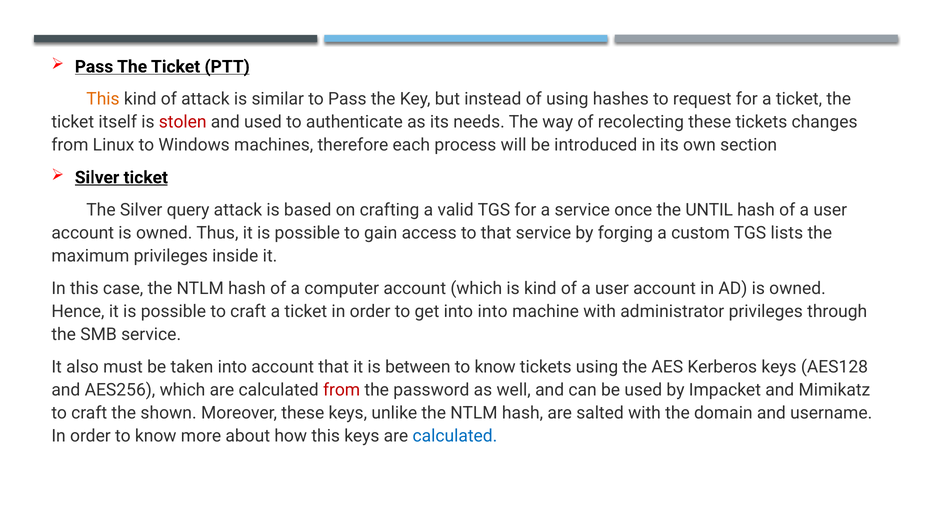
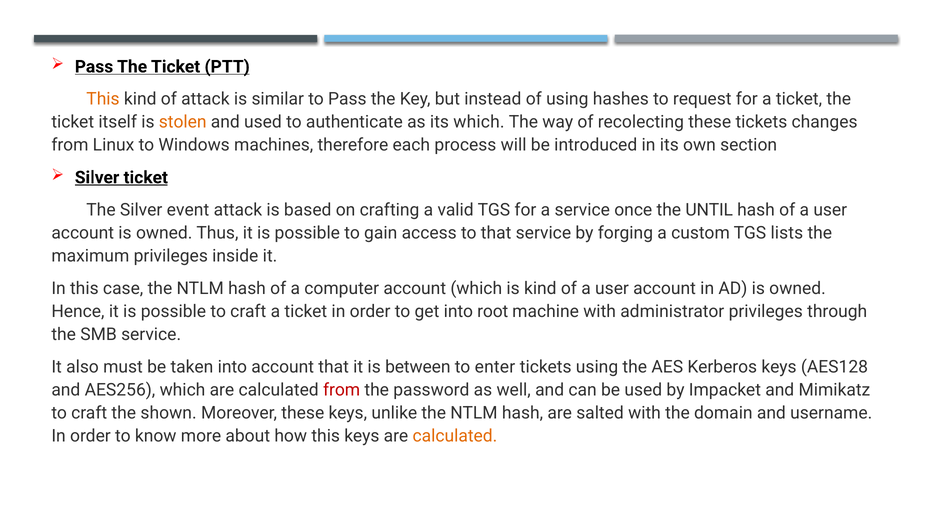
stolen colour: red -> orange
its needs: needs -> which
query: query -> event
into into: into -> root
know at (495, 367): know -> enter
calculated at (455, 436) colour: blue -> orange
